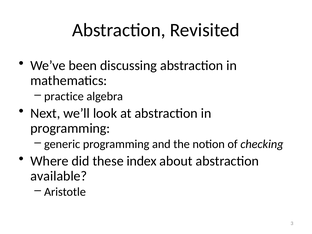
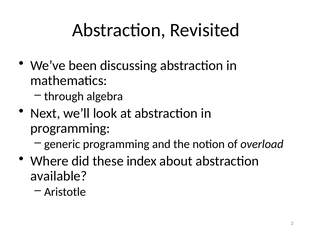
practice: practice -> through
checking: checking -> overload
